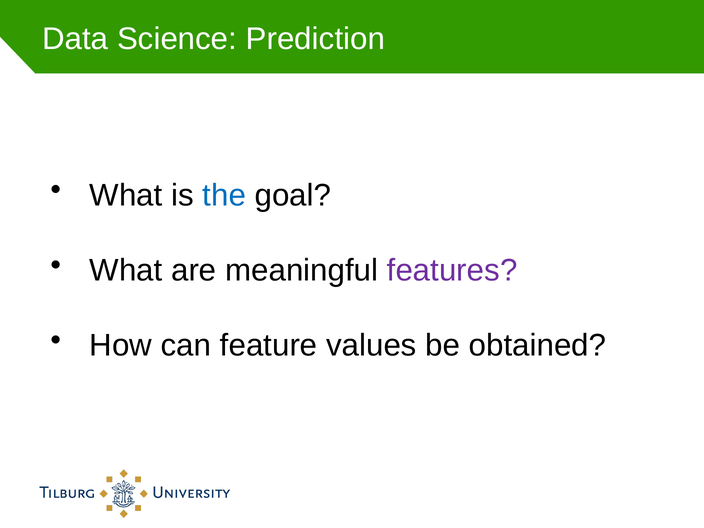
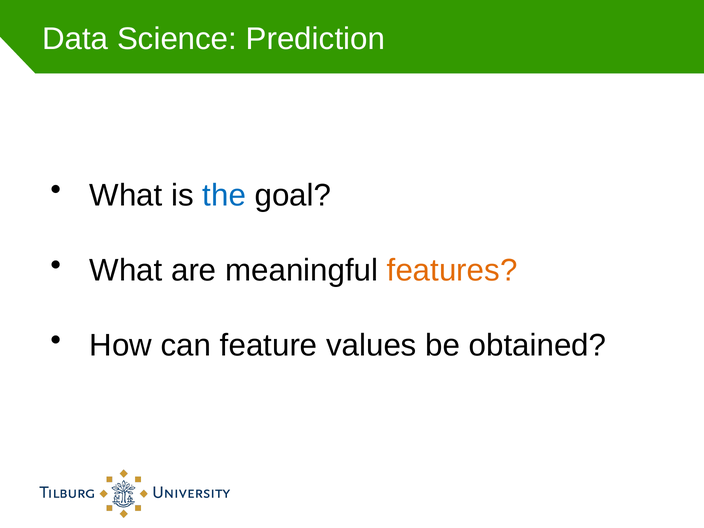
features colour: purple -> orange
